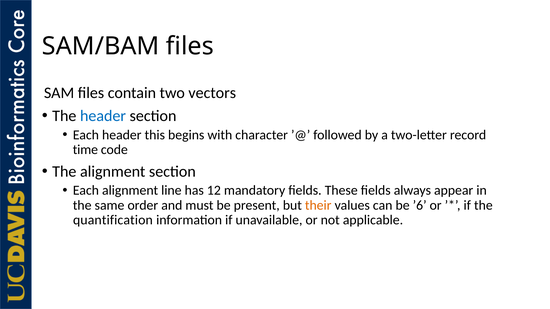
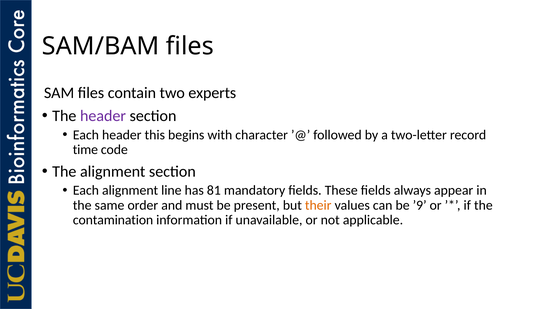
vectors: vectors -> experts
header at (103, 116) colour: blue -> purple
12: 12 -> 81
’6: ’6 -> ’9
quantification: quantification -> contamination
